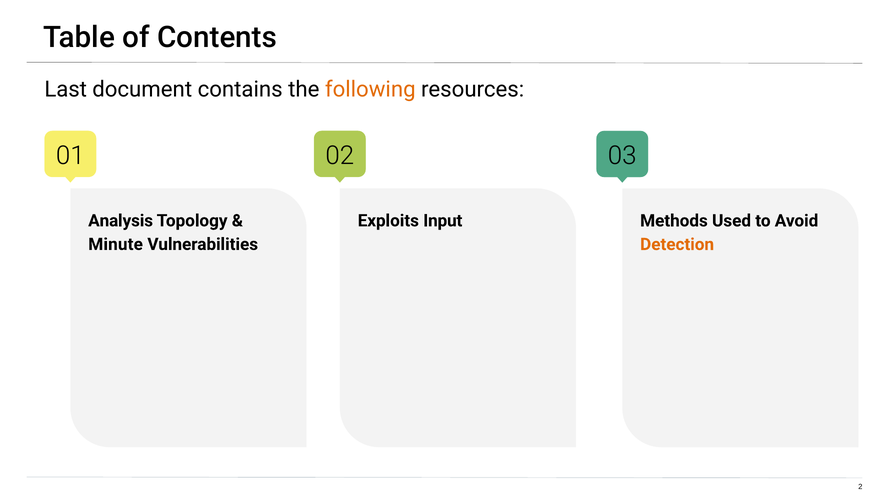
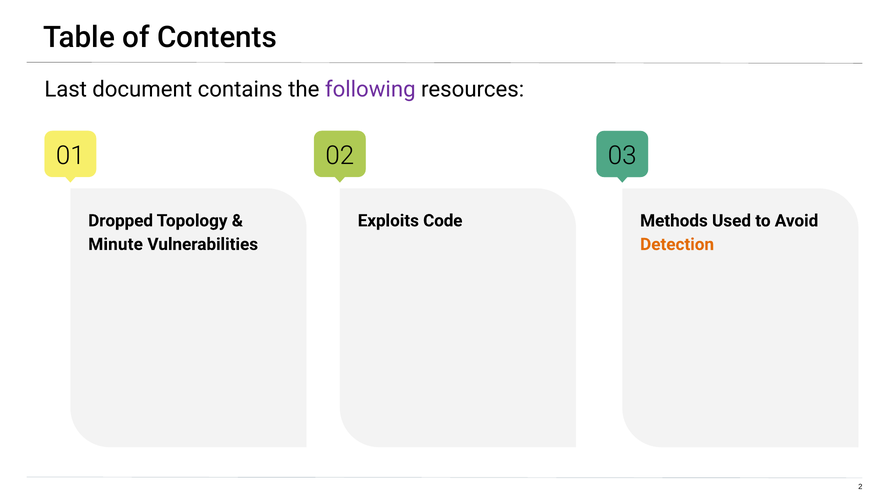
following colour: orange -> purple
Analysis: Analysis -> Dropped
Input: Input -> Code
